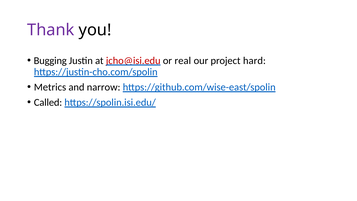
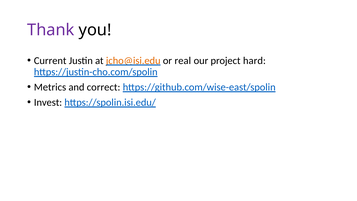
Bugging: Bugging -> Current
jcho@isi.edu colour: red -> orange
narrow: narrow -> correct
Called: Called -> Invest
